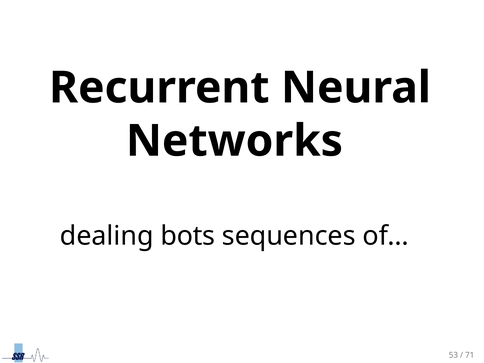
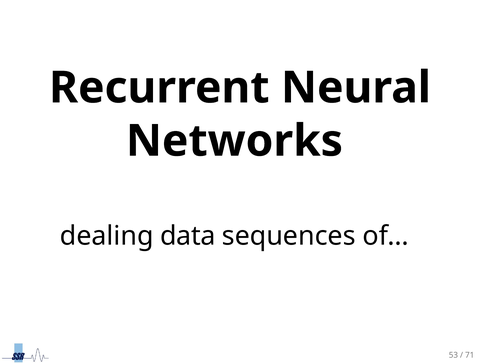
bots: bots -> data
